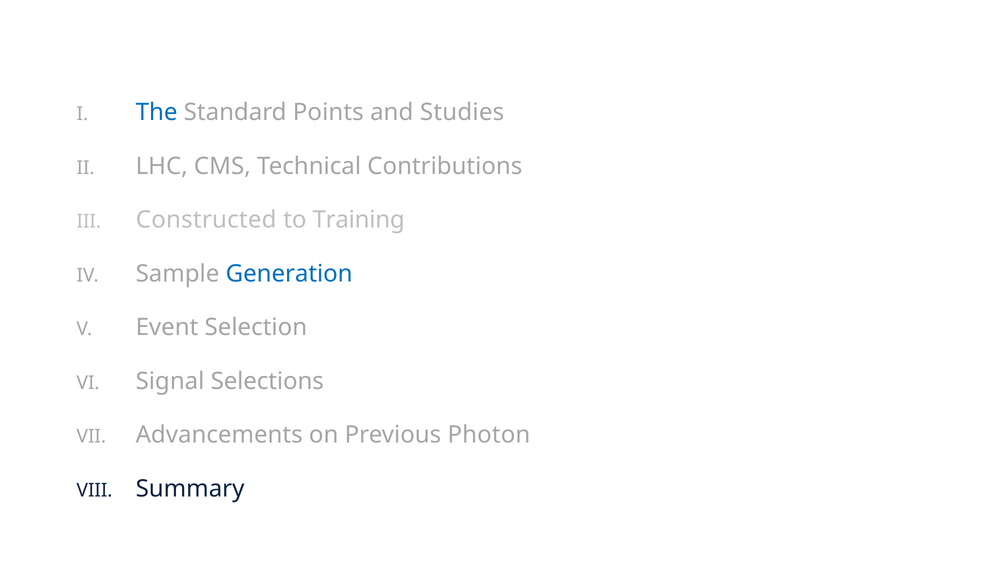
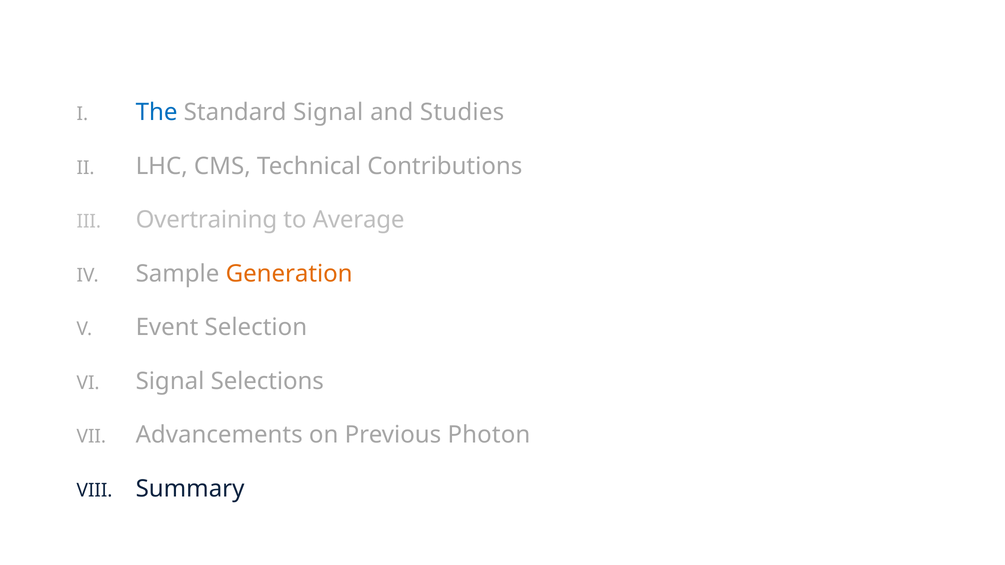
Standard Points: Points -> Signal
Constructed: Constructed -> Overtraining
Training: Training -> Average
Generation colour: blue -> orange
